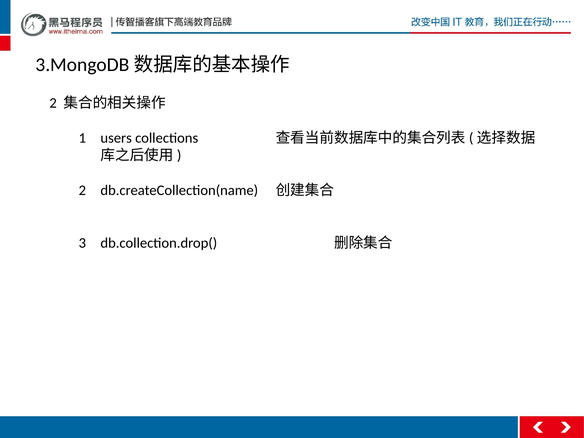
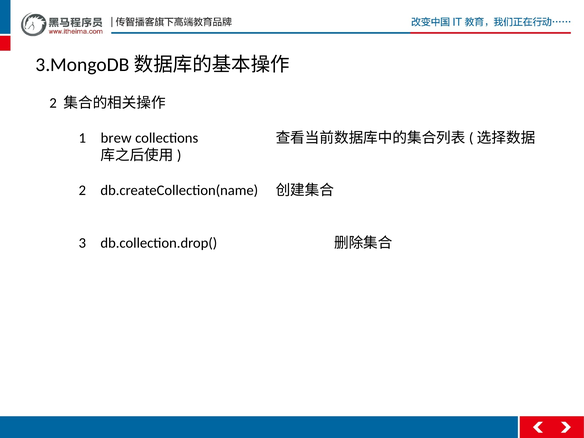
users: users -> brew
